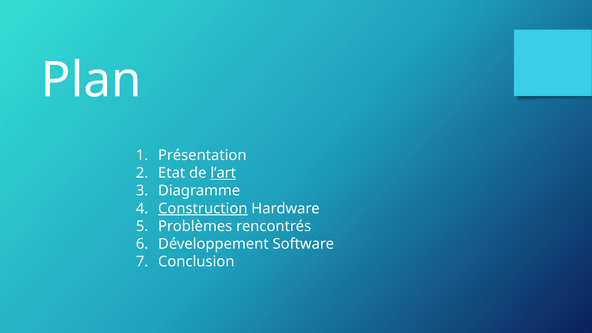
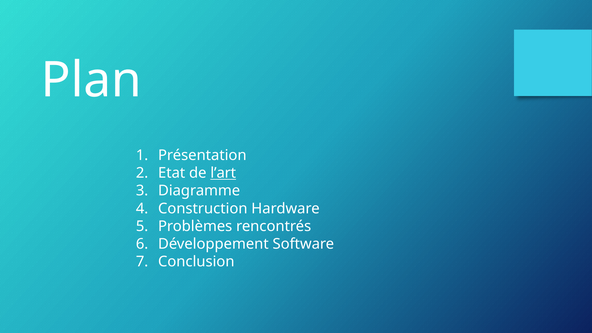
Construction underline: present -> none
